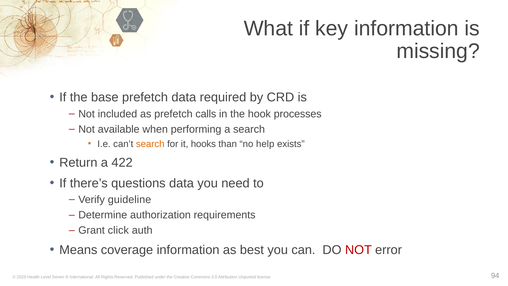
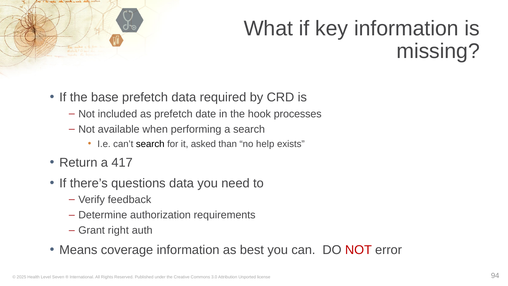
calls: calls -> date
search at (150, 144) colour: orange -> black
hooks: hooks -> asked
422: 422 -> 417
guideline: guideline -> feedback
click: click -> right
